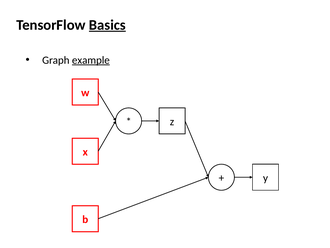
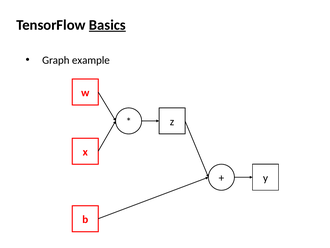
example underline: present -> none
